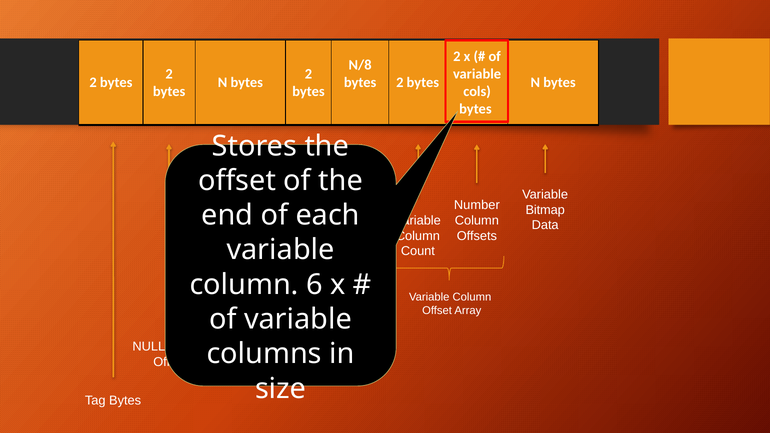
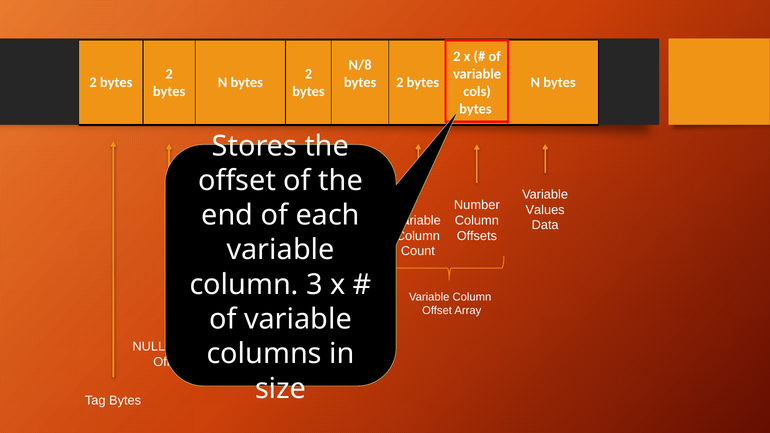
Bitmap at (545, 210): Bitmap -> Values
6: 6 -> 3
